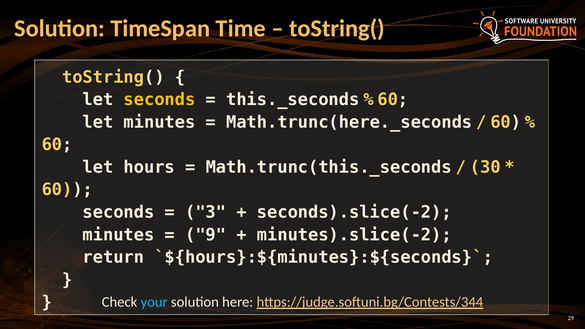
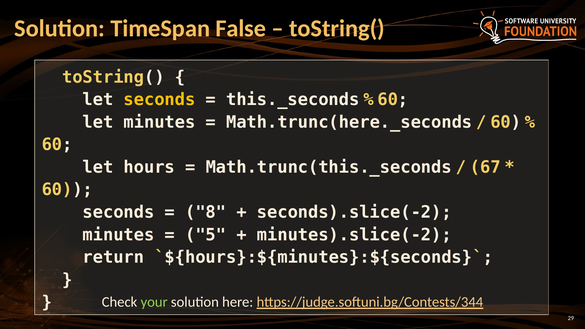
Time: Time -> False
30: 30 -> 67
3: 3 -> 8
9: 9 -> 5
your colour: light blue -> light green
